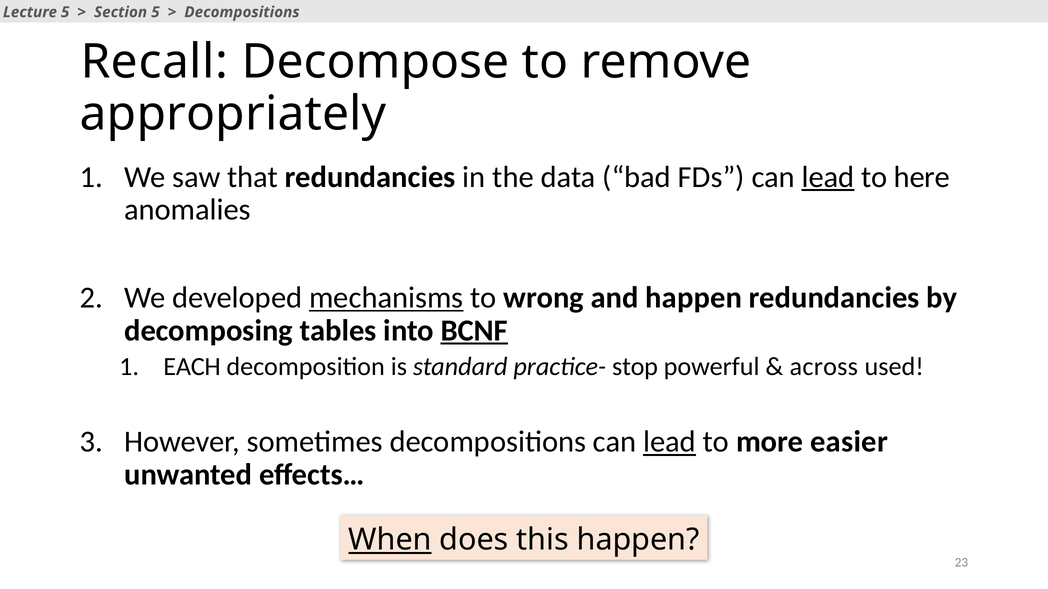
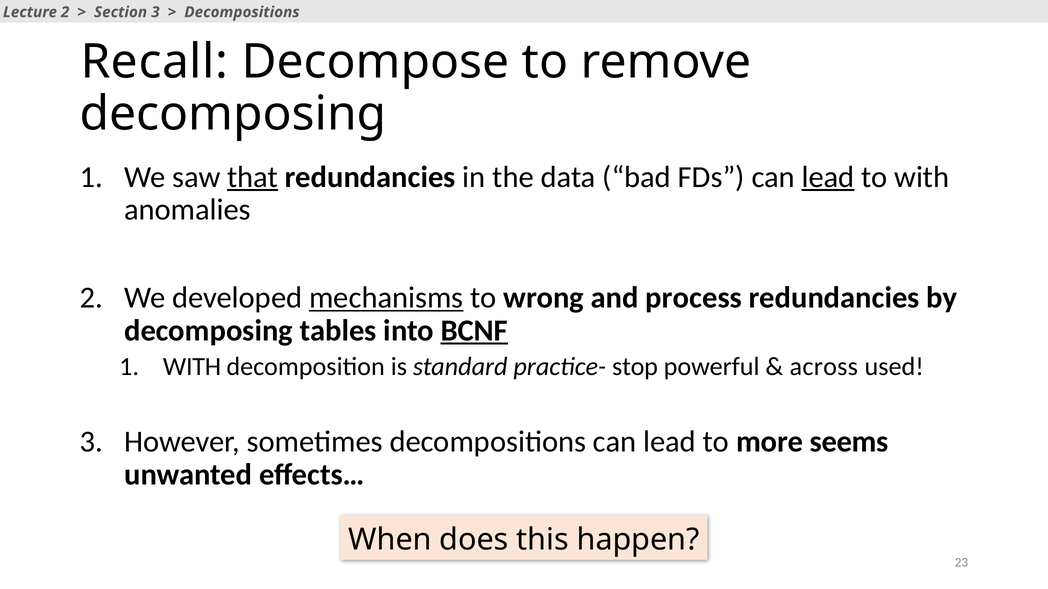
Lecture 5: 5 -> 2
Section 5: 5 -> 3
appropriately at (233, 114): appropriately -> decomposing
that underline: none -> present
to here: here -> with
and happen: happen -> process
EACH at (192, 367): EACH -> WITH
lead at (670, 442) underline: present -> none
easier: easier -> seems
When underline: present -> none
